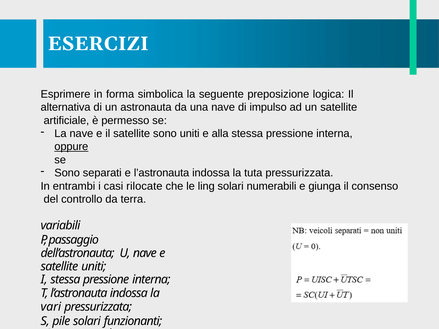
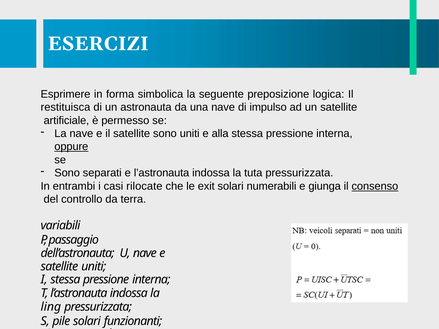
alternativa: alternativa -> restituisca
ling: ling -> exit
consenso at (375, 186) underline: none -> present
vari: vari -> ling
